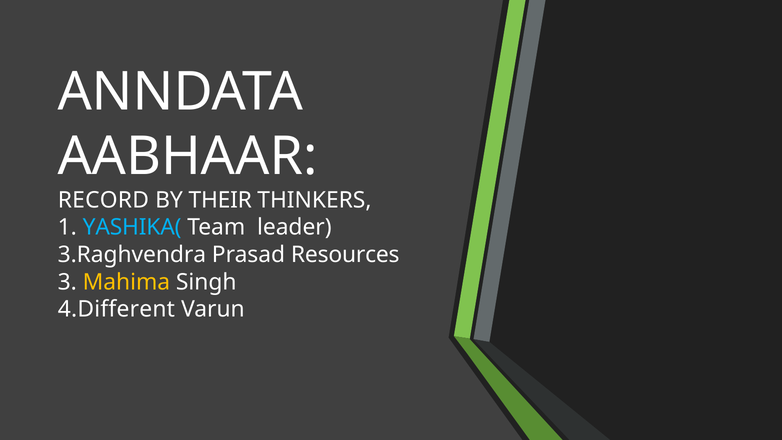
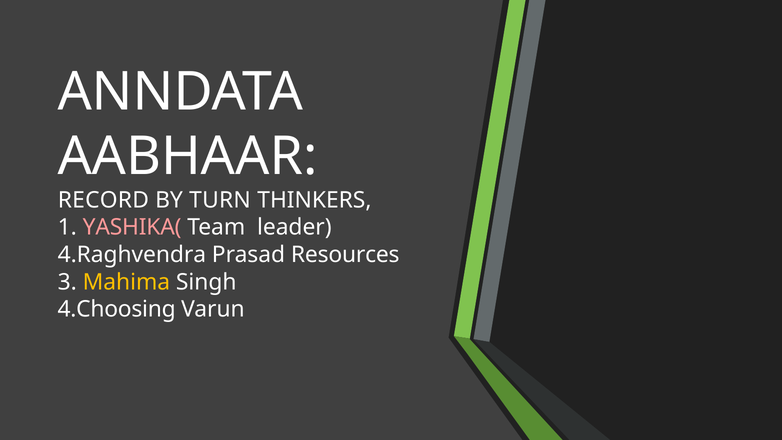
THEIR: THEIR -> TURN
YASHIKA( colour: light blue -> pink
3.Raghvendra: 3.Raghvendra -> 4.Raghvendra
4.Different: 4.Different -> 4.Choosing
